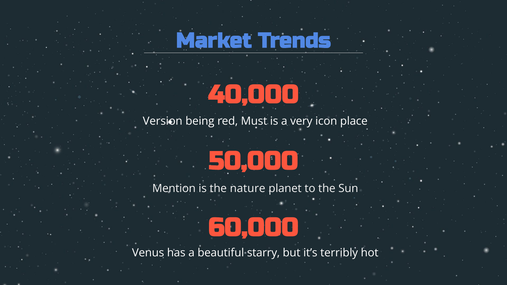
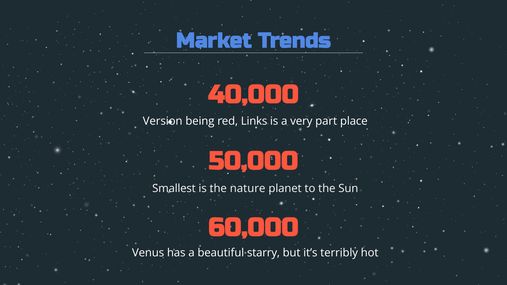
Must: Must -> Links
icon: icon -> part
Mention: Mention -> Smallest
